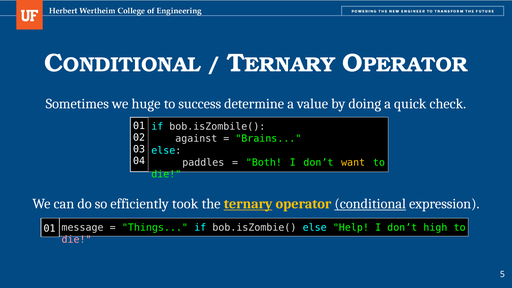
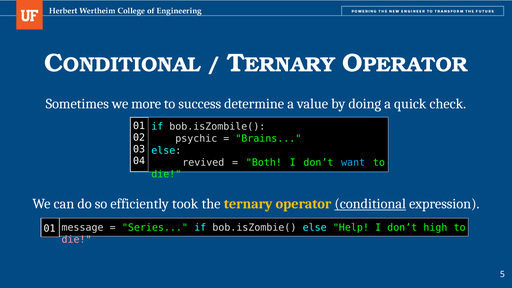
huge: huge -> more
against: against -> psychic
paddles: paddles -> revived
want colour: yellow -> light blue
ternary underline: present -> none
Things: Things -> Series
